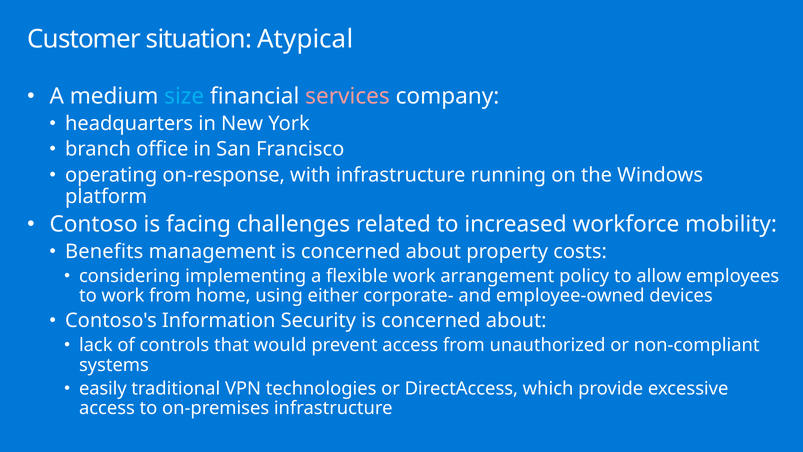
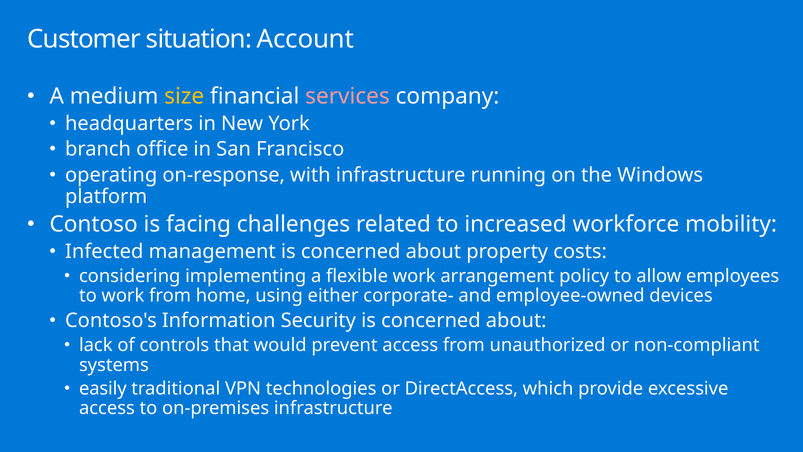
Atypical: Atypical -> Account
size colour: light blue -> yellow
Benefits: Benefits -> Infected
